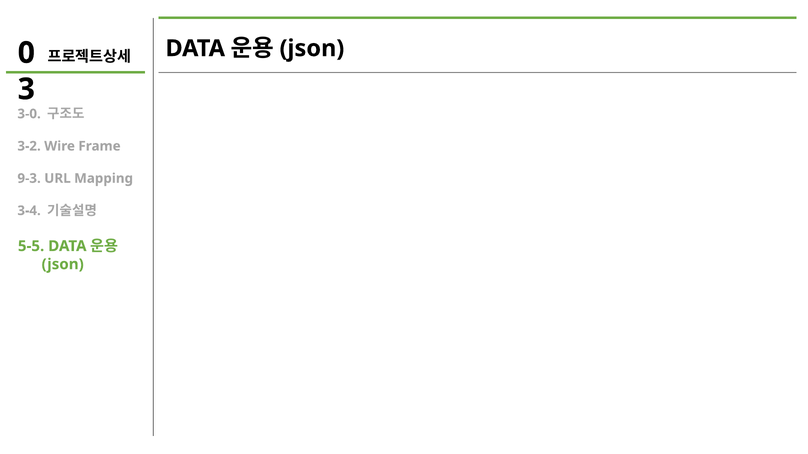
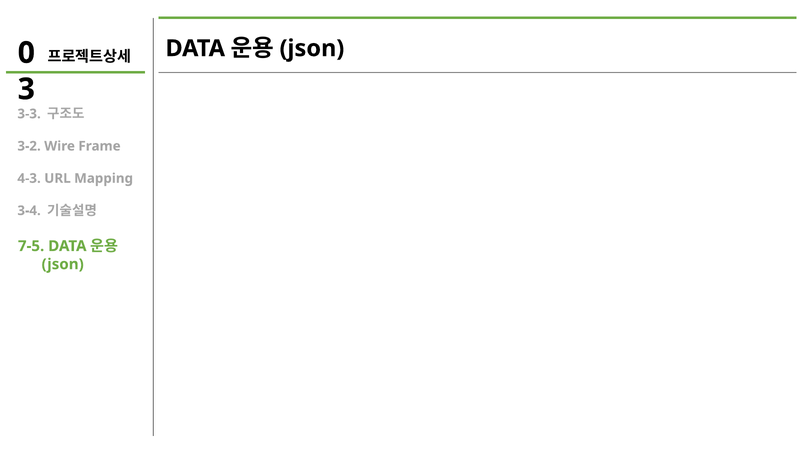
3-0: 3-0 -> 3-3
9-3: 9-3 -> 4-3
5-5: 5-5 -> 7-5
